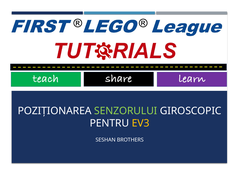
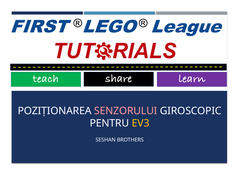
SENZORULUI colour: light green -> pink
